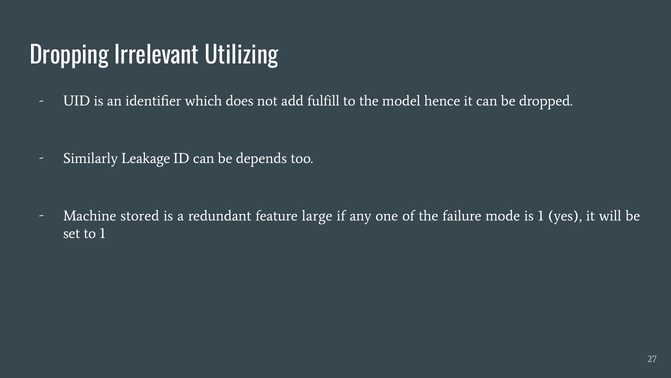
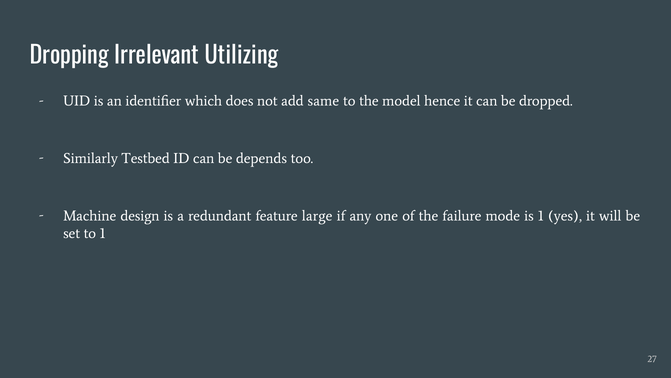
fulfill: fulfill -> same
Leakage: Leakage -> Testbed
stored: stored -> design
